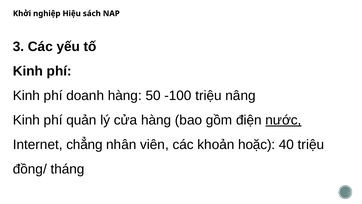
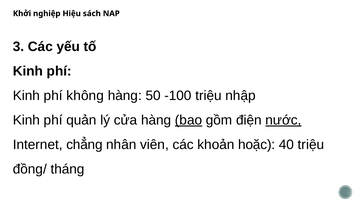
doanh: doanh -> không
nâng: nâng -> nhập
bao underline: none -> present
